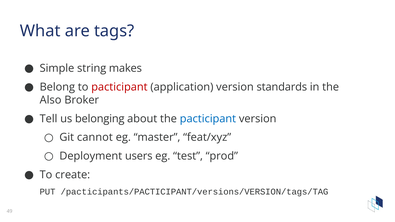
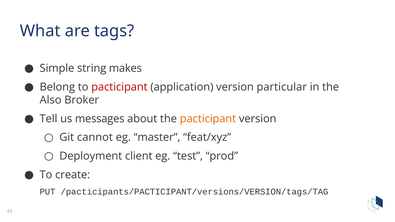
standards: standards -> particular
belonging: belonging -> messages
pacticipant at (208, 119) colour: blue -> orange
users: users -> client
